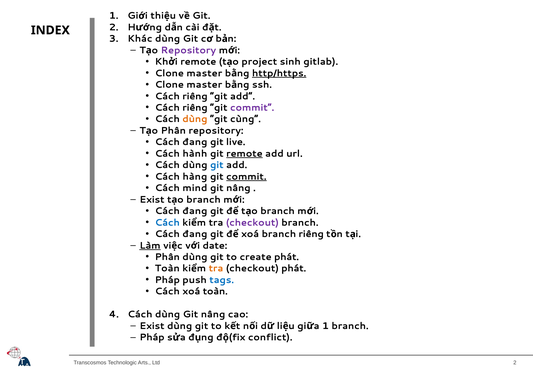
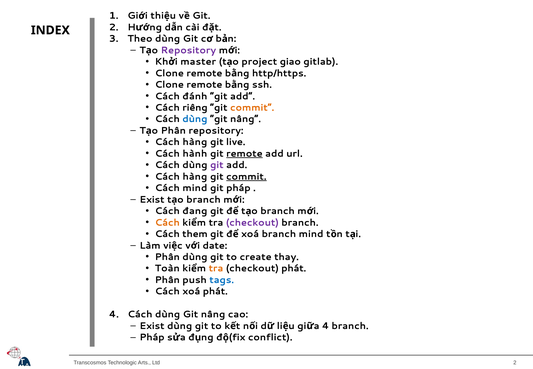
Khác: Khác -> Theo
remote at (198, 62): remote -> master
sinh: sinh -> giao
master at (204, 73): master -> remote
http/https underline: present -> none
master at (204, 85): master -> remote
riêng at (195, 96): riêng -> đánh
commit at (252, 108) colour: purple -> orange
dùng at (195, 119) colour: orange -> blue
cùng at (246, 119): cùng -> nâng
đang at (195, 142): đang -> hàng
git at (217, 165) colour: blue -> purple
nâng at (238, 188): nâng -> pháp
Cách at (167, 223) colour: blue -> orange
đang at (195, 234): đang -> them
branch riêng: riêng -> mind
Làm underline: present -> none
create phát: phát -> thay
Pháp at (167, 280): Pháp -> Phân
xoá toàn: toàn -> phát
1 at (325, 326): 1 -> 4
